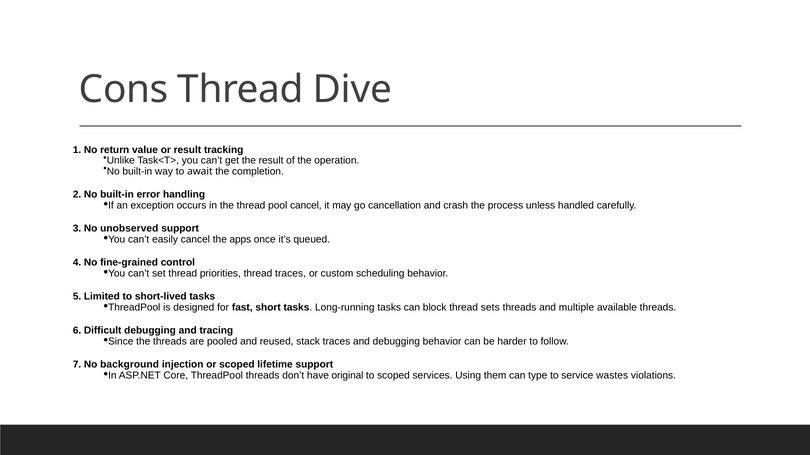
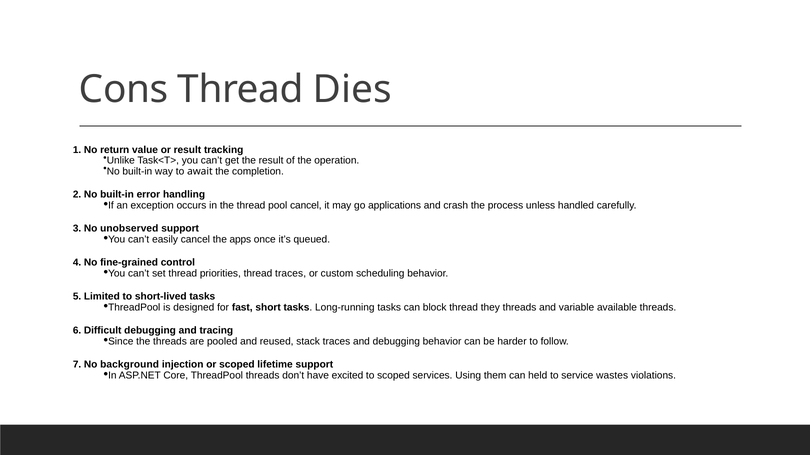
Dive: Dive -> Dies
cancellation: cancellation -> applications
sets: sets -> they
multiple: multiple -> variable
original: original -> excited
type: type -> held
